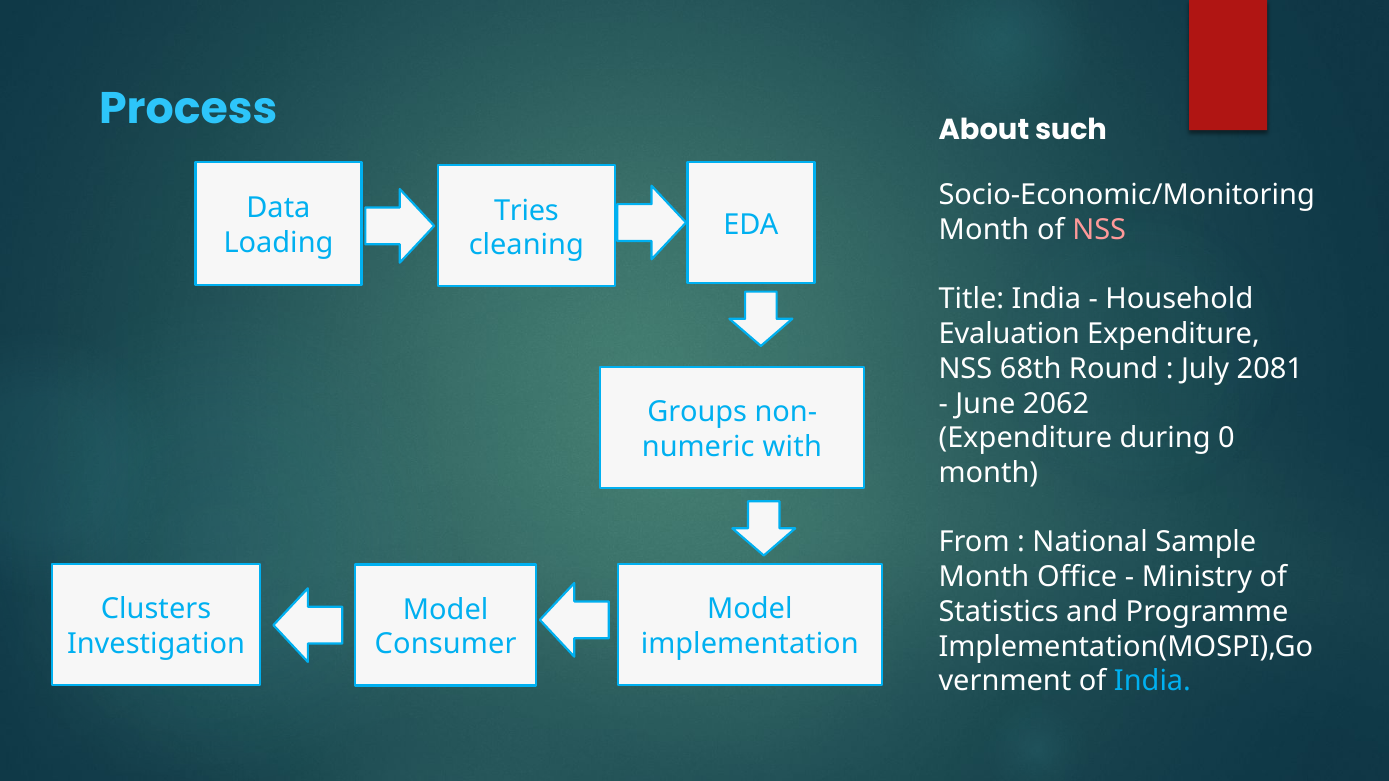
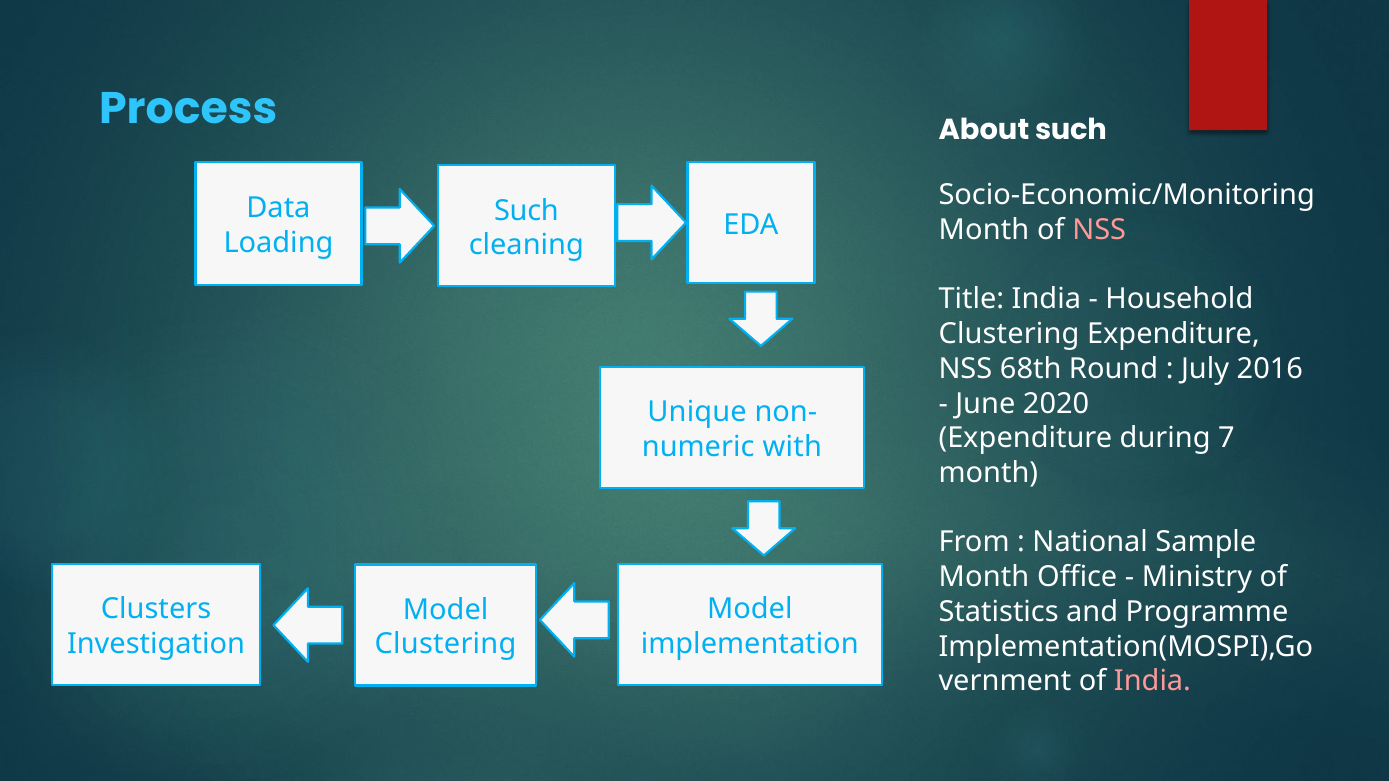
Tries at (526, 211): Tries -> Such
Evaluation at (1009, 334): Evaluation -> Clustering
2081: 2081 -> 2016
2062: 2062 -> 2020
Groups: Groups -> Unique
0: 0 -> 7
Consumer at (446, 645): Consumer -> Clustering
India at (1152, 682) colour: light blue -> pink
